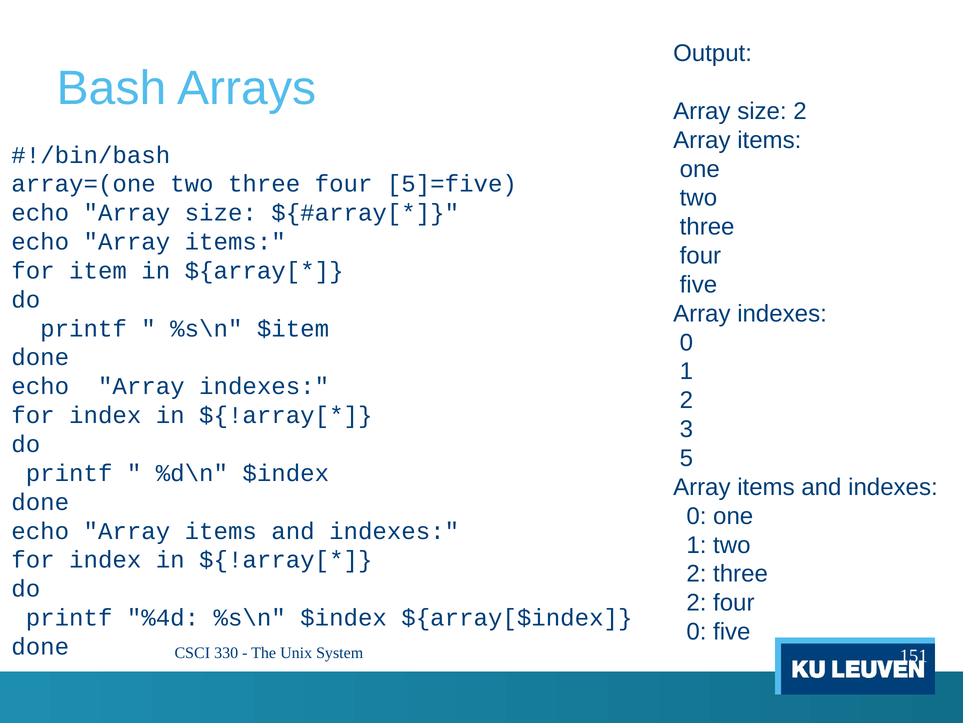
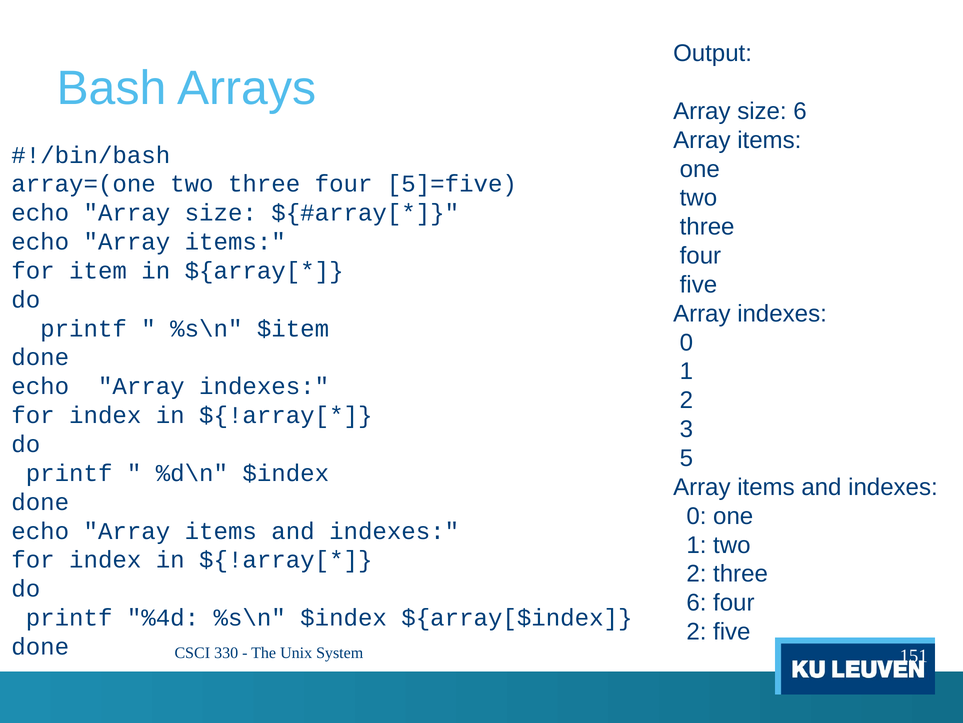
size 2: 2 -> 6
2 at (696, 602): 2 -> 6
0 at (696, 631): 0 -> 2
